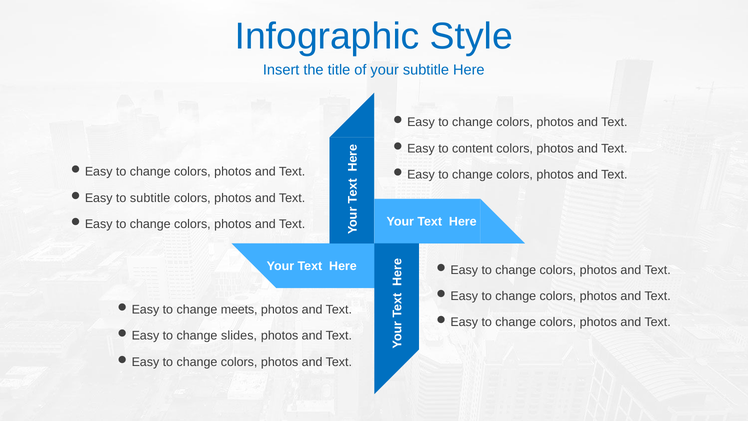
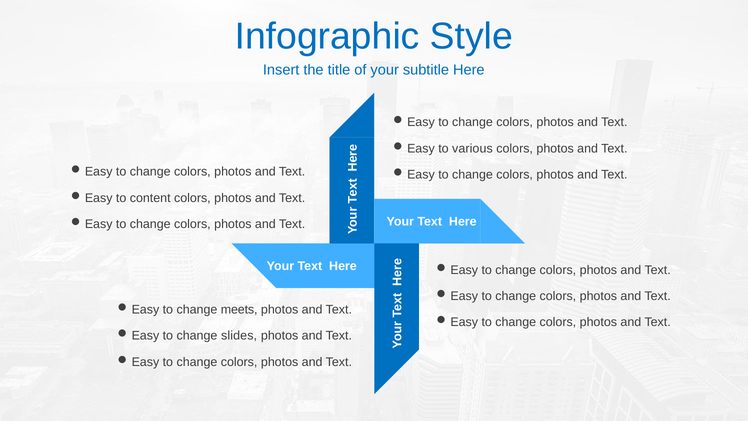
content: content -> various
to subtitle: subtitle -> content
